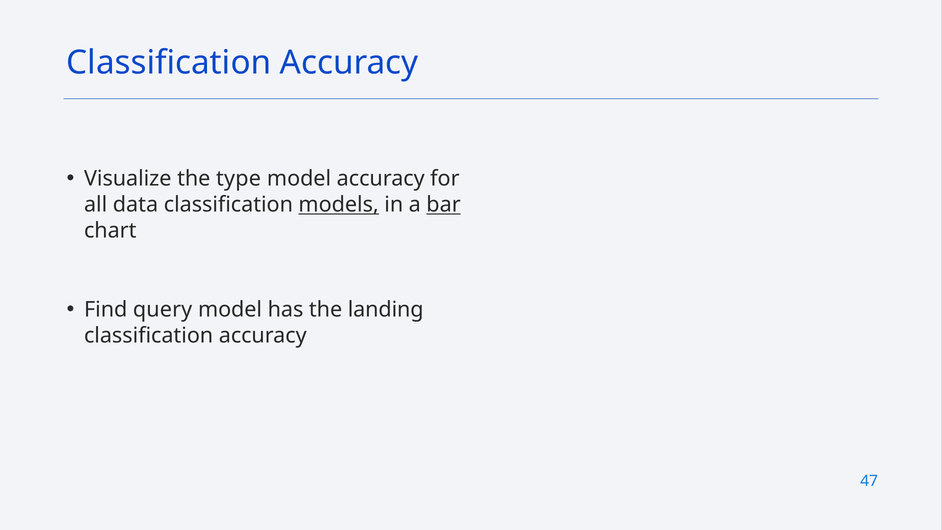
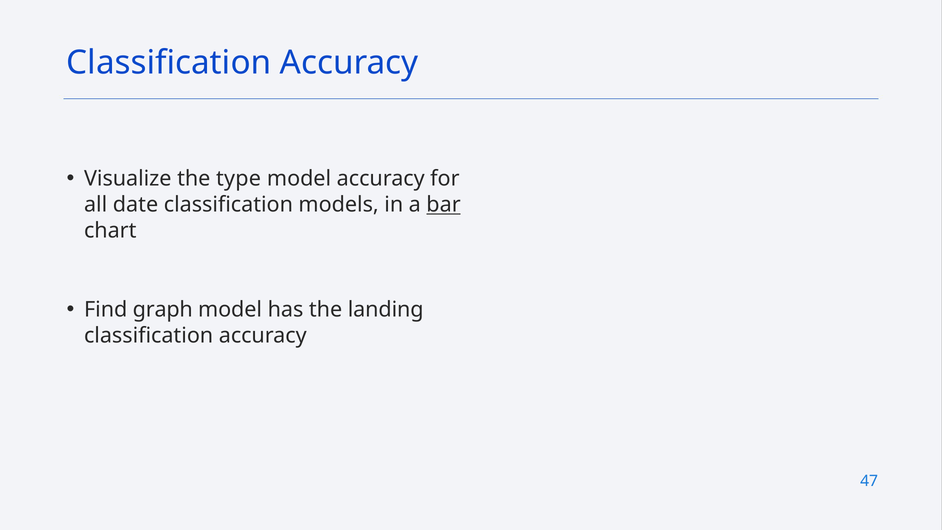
data: data -> date
models underline: present -> none
query: query -> graph
